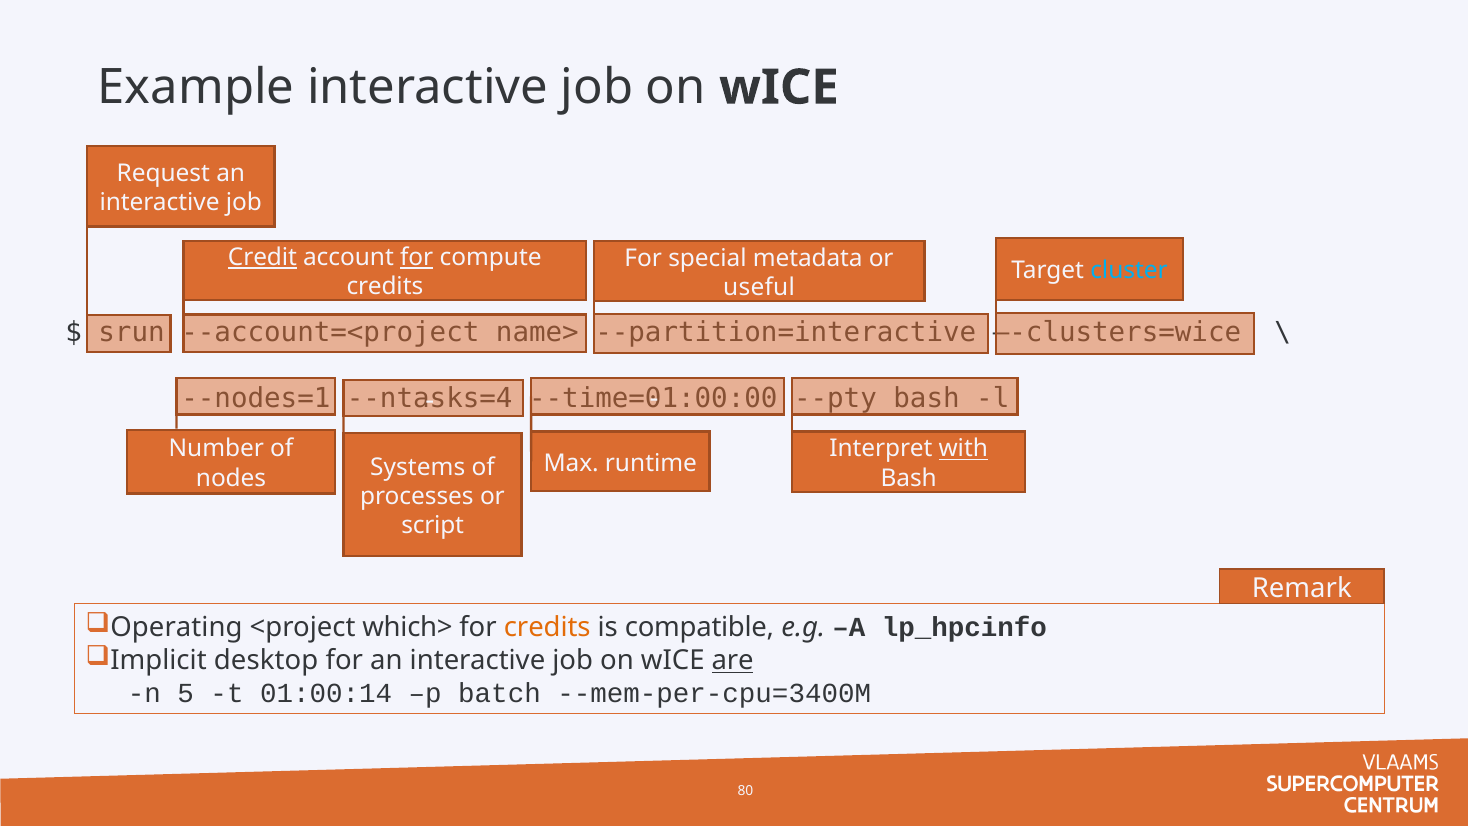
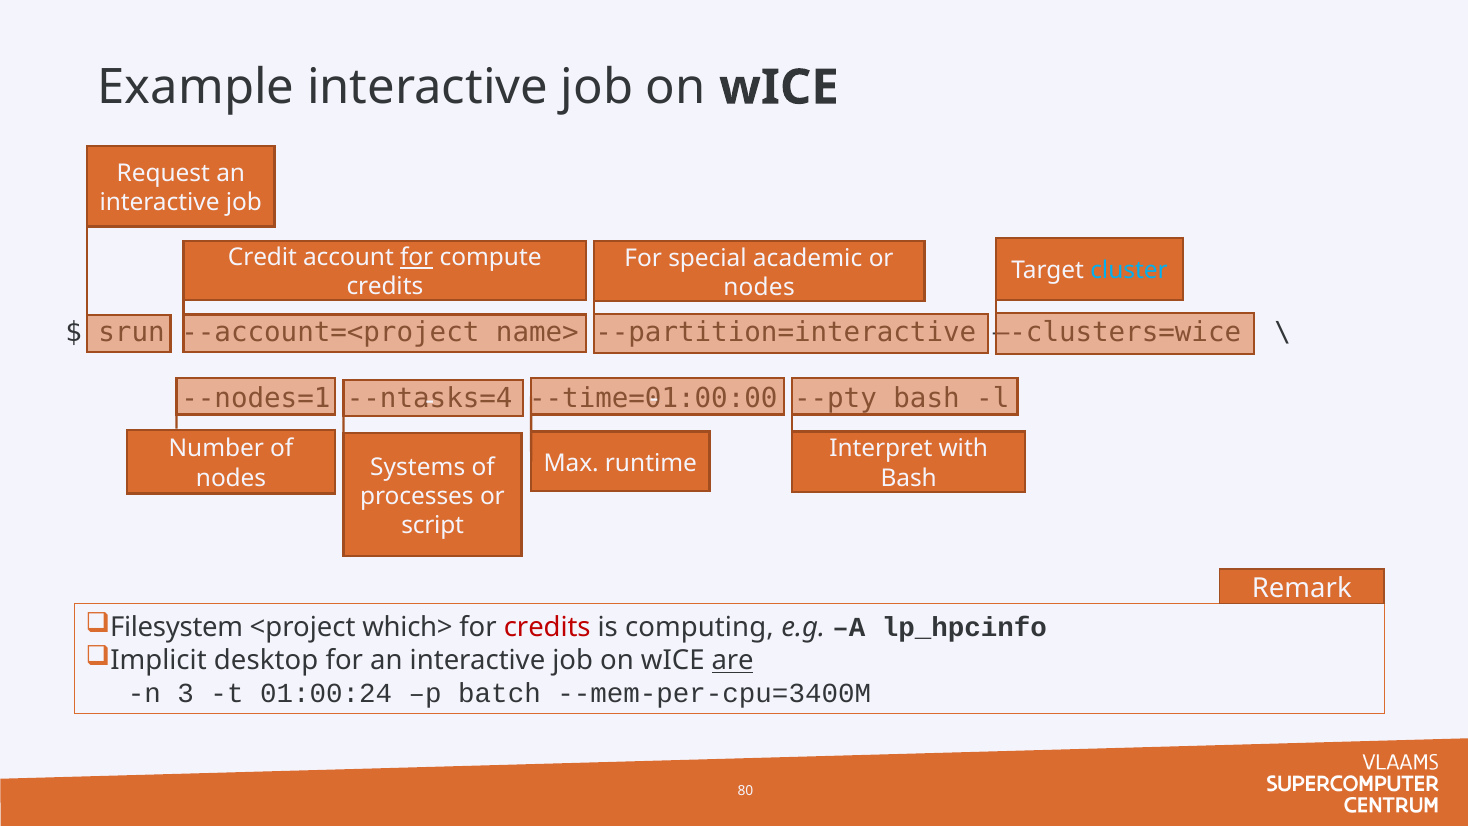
Credit underline: present -> none
metadata: metadata -> academic
useful at (759, 287): useful -> nodes
with underline: present -> none
Operating: Operating -> Filesystem
credits at (547, 627) colour: orange -> red
compatible: compatible -> computing
5: 5 -> 3
01:00:14: 01:00:14 -> 01:00:24
